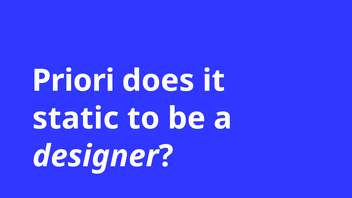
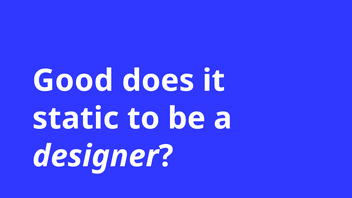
Priori: Priori -> Good
